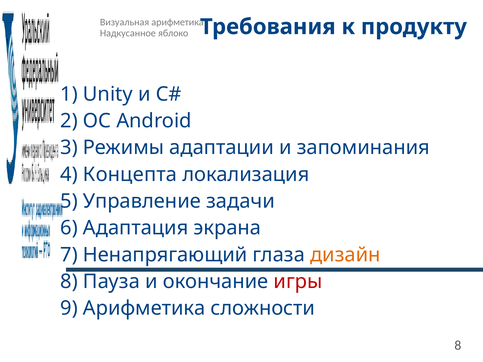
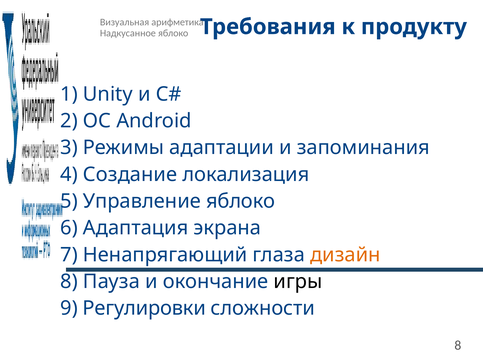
Концепта: Концепта -> Создание
Управление задачи: задачи -> яблоко
игры colour: red -> black
9 Арифметика: Арифметика -> Регулировки
